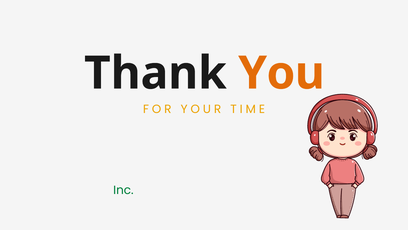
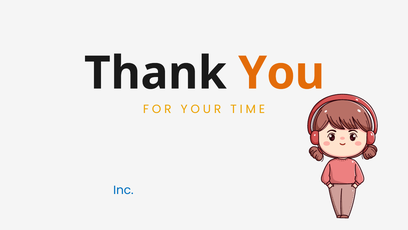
Inc colour: green -> blue
